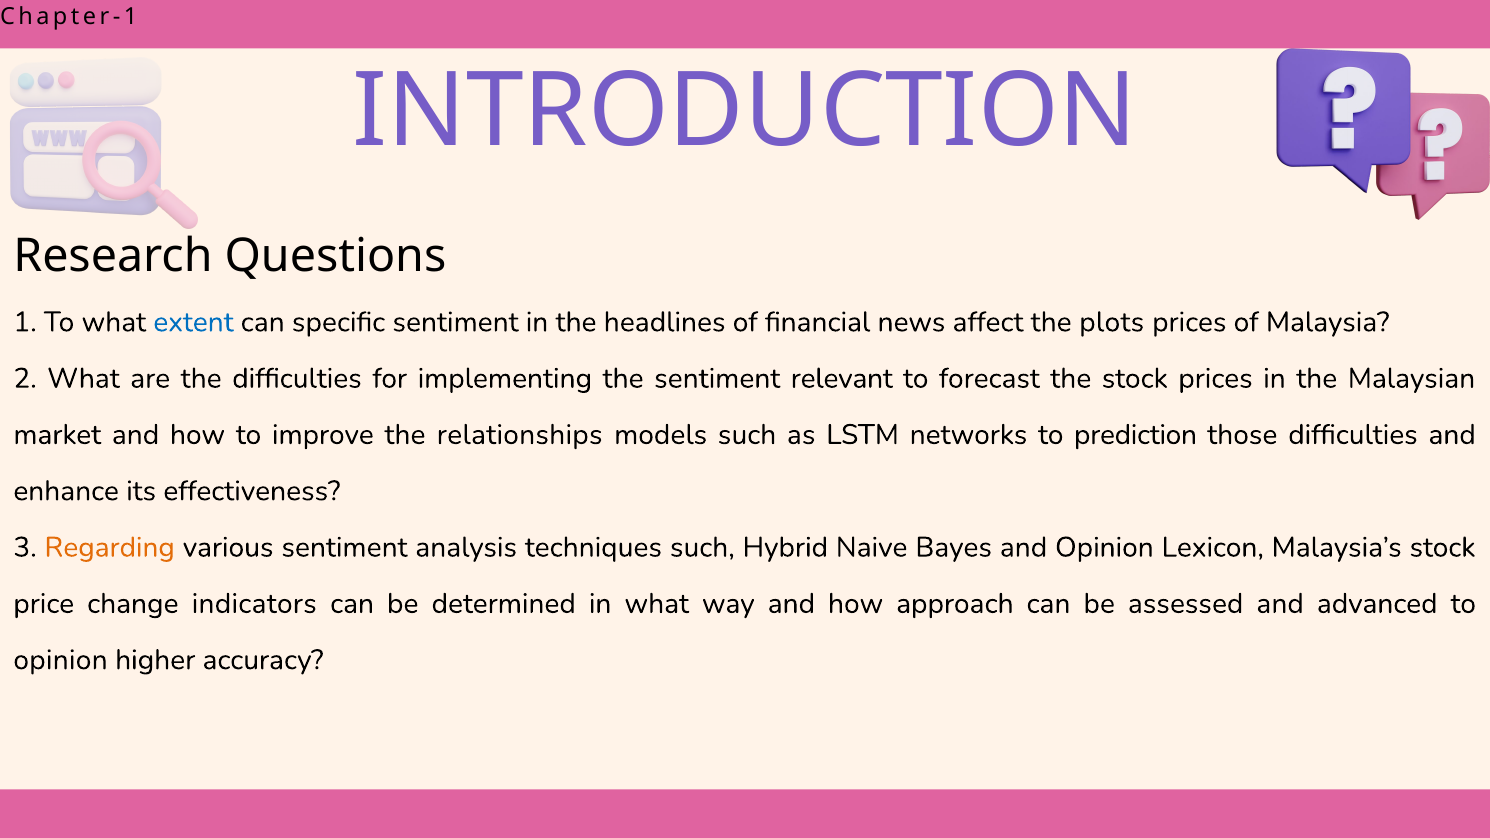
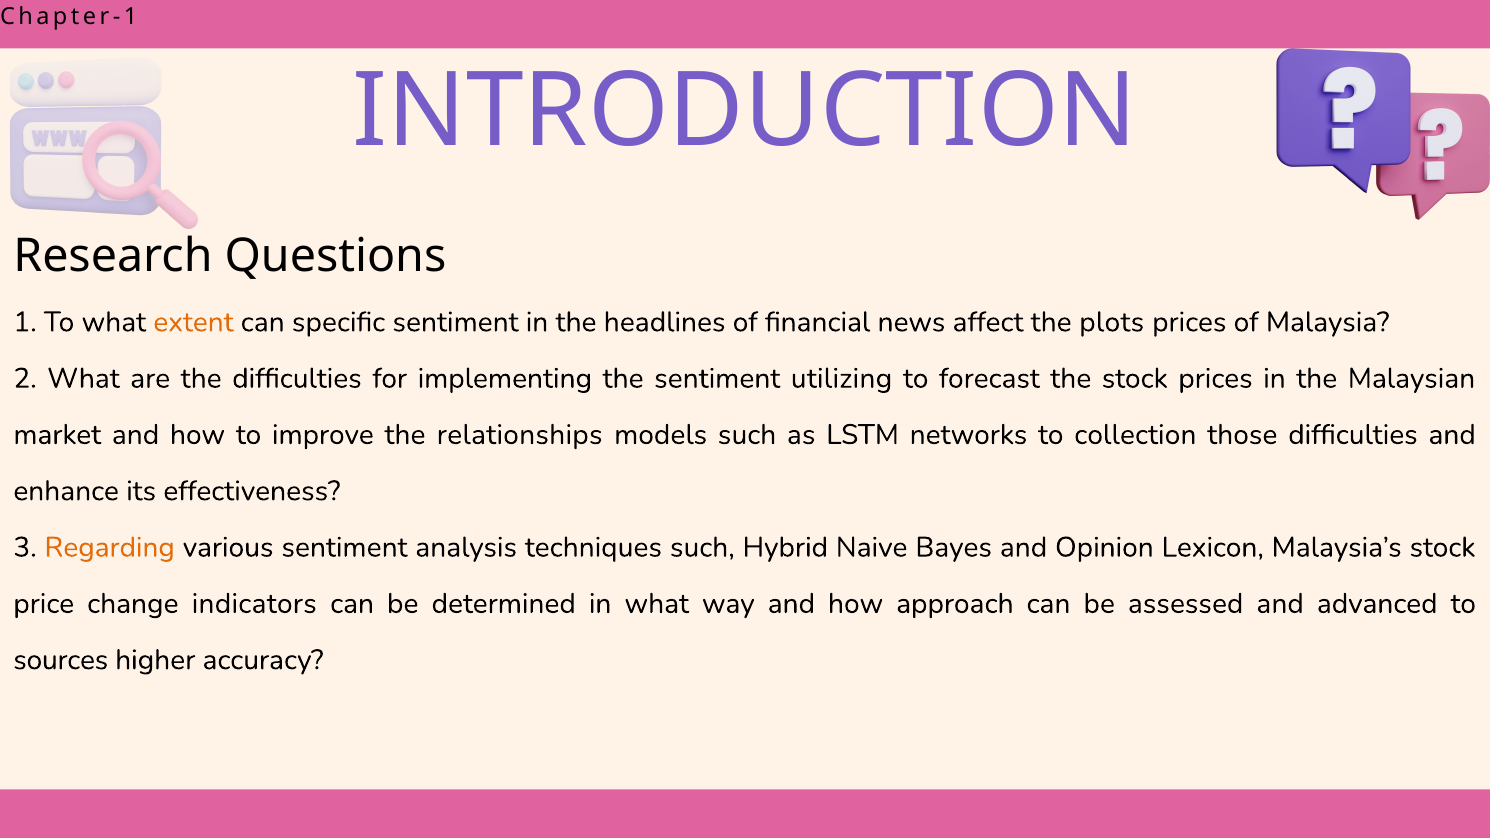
extent colour: blue -> orange
relevant: relevant -> utilizing
prediction: prediction -> collection
opinion at (60, 660): opinion -> sources
